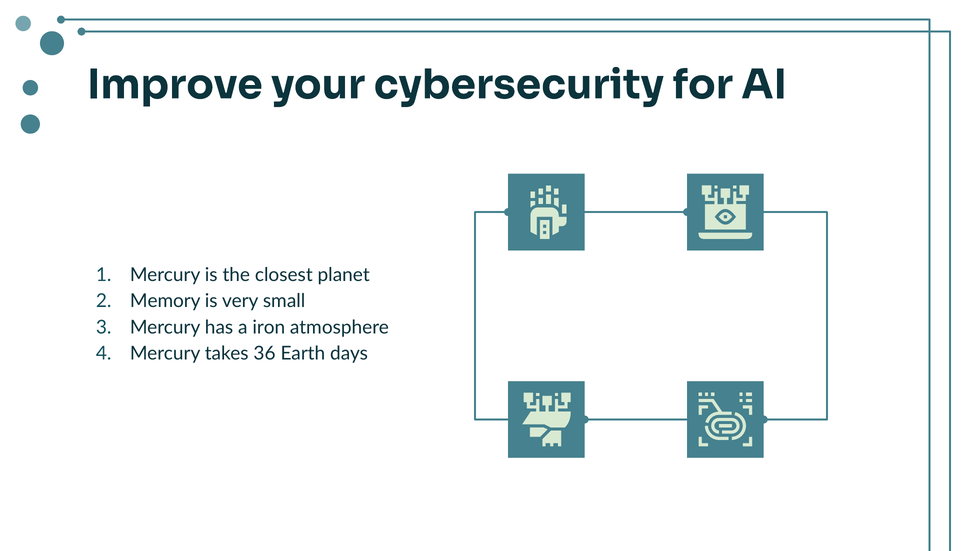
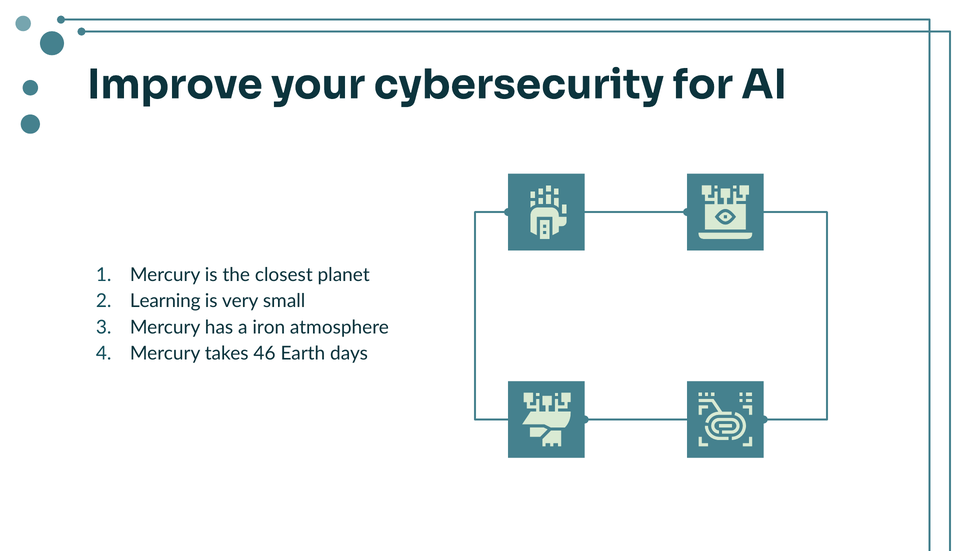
Memory: Memory -> Learning
36: 36 -> 46
